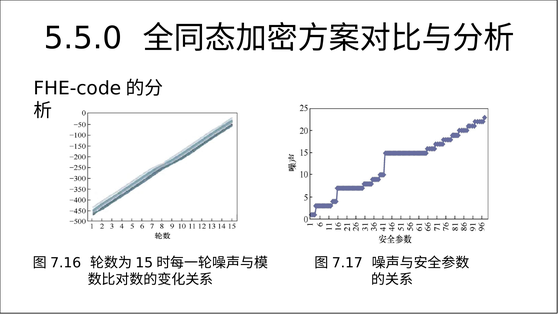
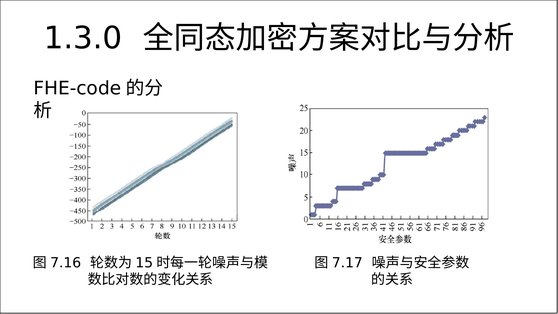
5.5.0: 5.5.0 -> 1.3.0
